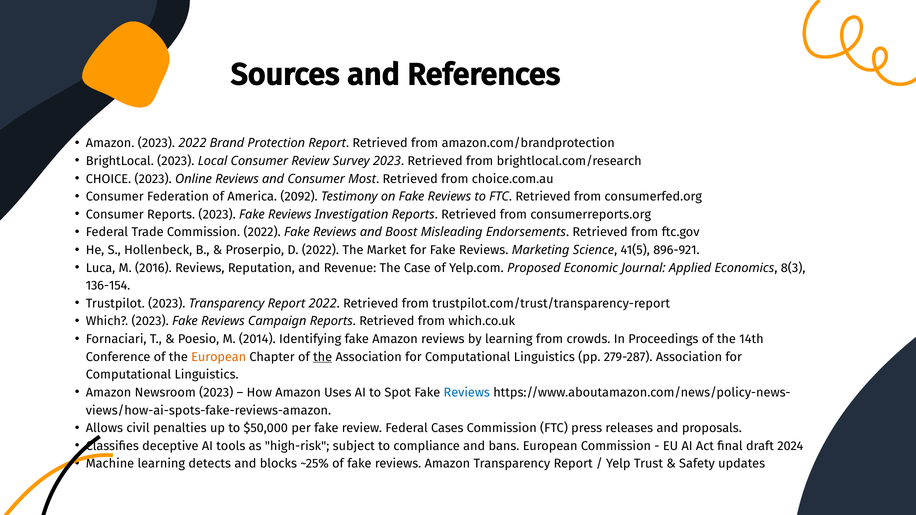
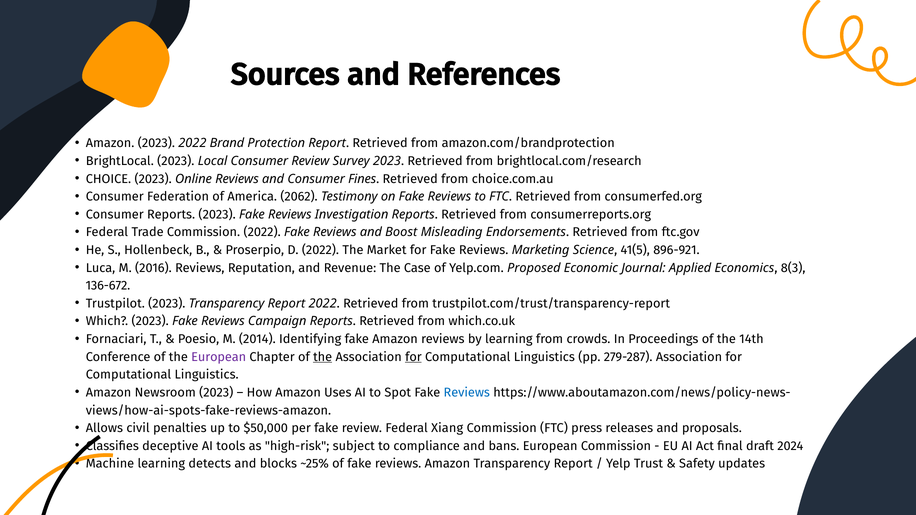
Most: Most -> Fines
2092: 2092 -> 2062
136-154: 136-154 -> 136-672
European at (219, 357) colour: orange -> purple
for at (413, 357) underline: none -> present
Cases: Cases -> Xiang
